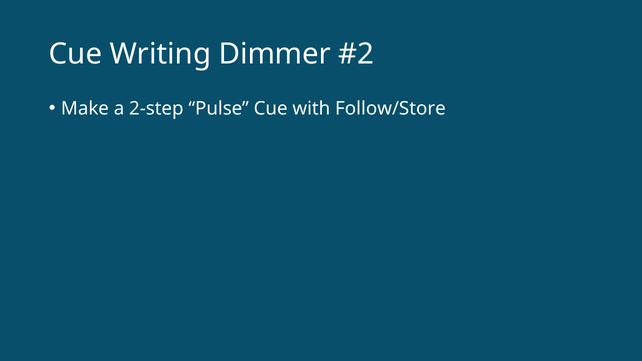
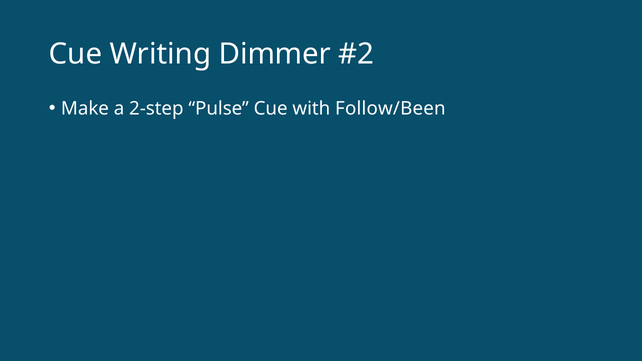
Follow/Store: Follow/Store -> Follow/Been
